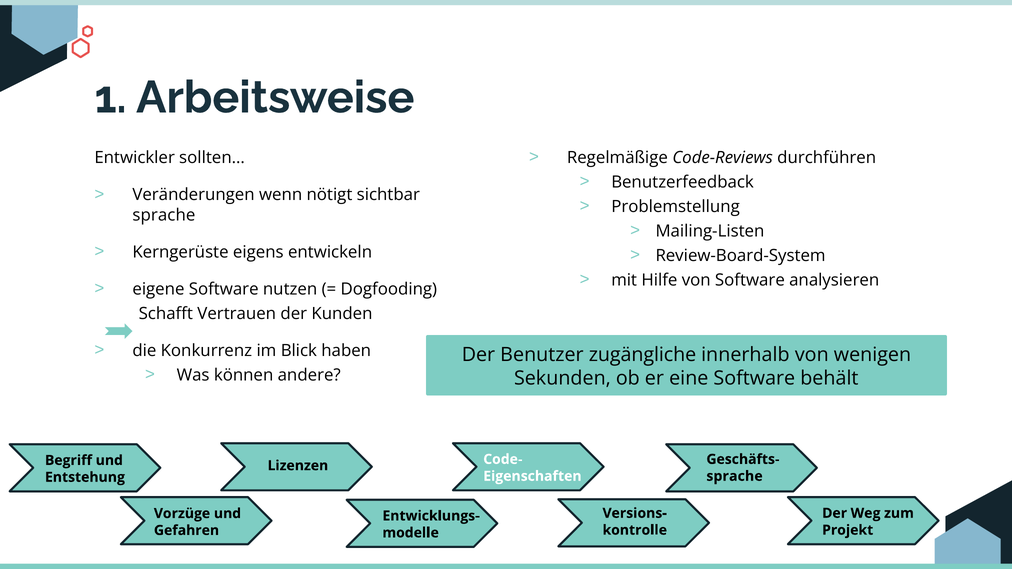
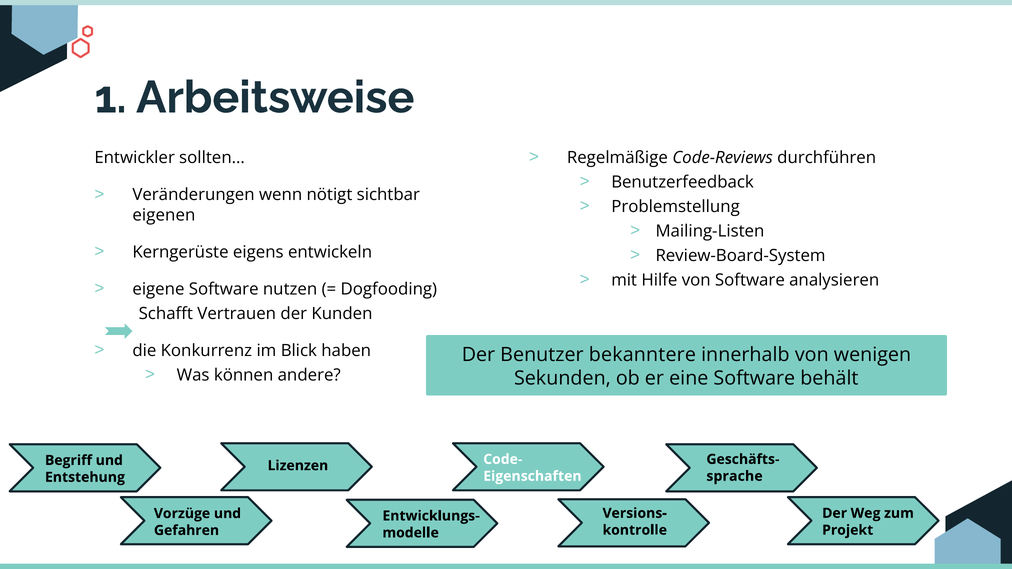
sprache at (164, 215): sprache -> eigenen
zugängliche: zugängliche -> bekanntere
